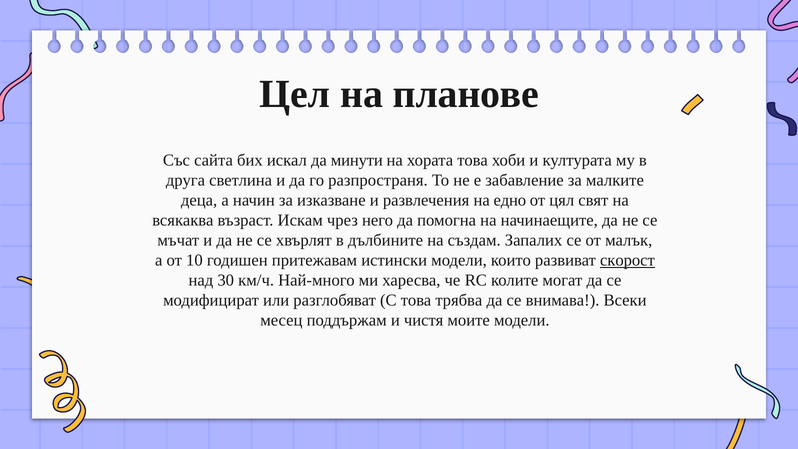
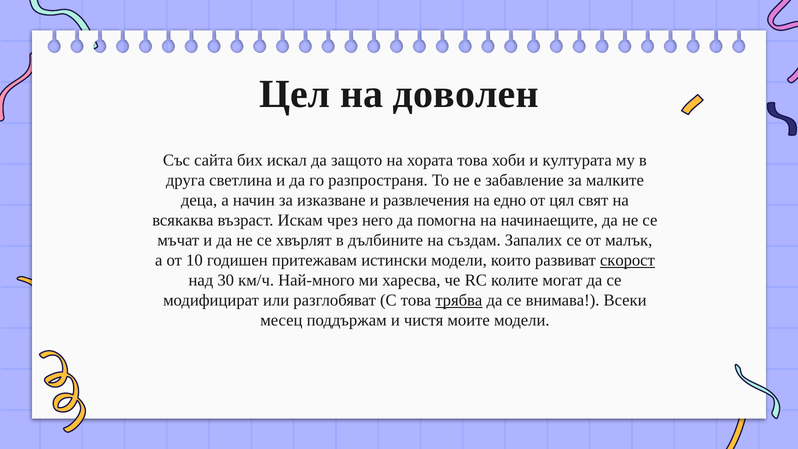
планове: планове -> доволен
минути: минути -> защото
трябва underline: none -> present
